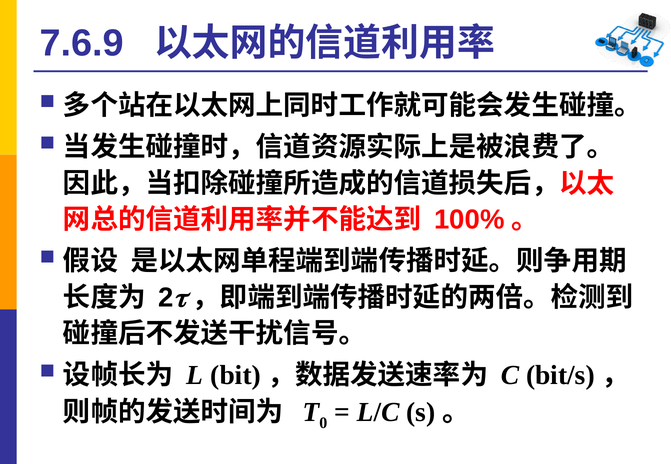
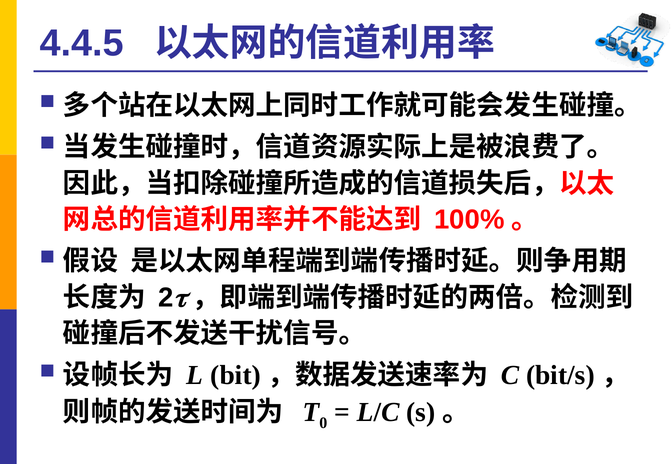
7.6.9: 7.6.9 -> 4.4.5
